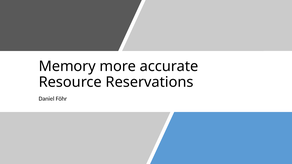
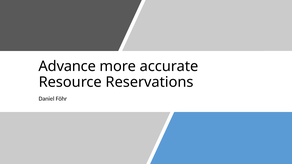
Memory: Memory -> Advance
